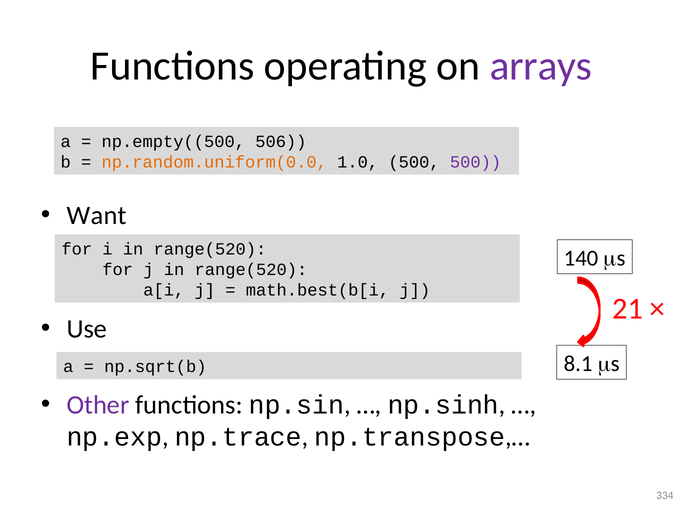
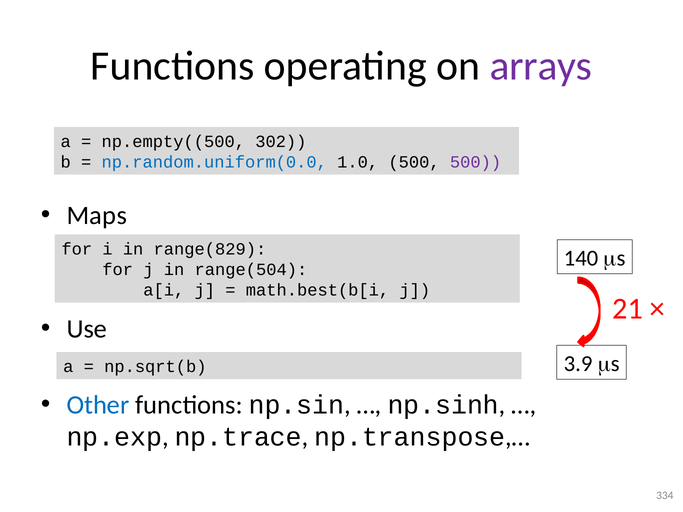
506: 506 -> 302
np.random.uniform(0.0 colour: orange -> blue
Want: Want -> Maps
i in range(520: range(520 -> range(829
j in range(520: range(520 -> range(504
8.1: 8.1 -> 3.9
Other colour: purple -> blue
